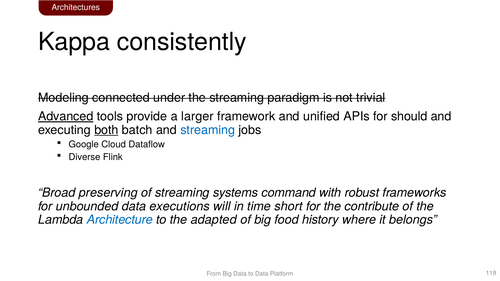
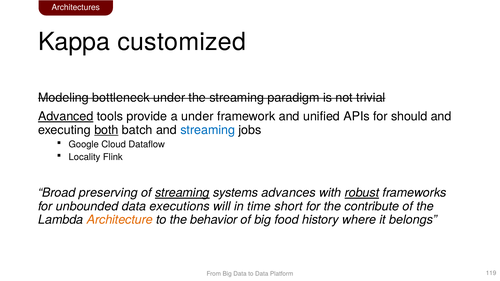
consistently: consistently -> customized
connected: connected -> bottleneck
a larger: larger -> under
Diverse: Diverse -> Locality
streaming at (182, 193) underline: none -> present
command: command -> advances
robust underline: none -> present
Architecture colour: blue -> orange
adapted: adapted -> behavior
